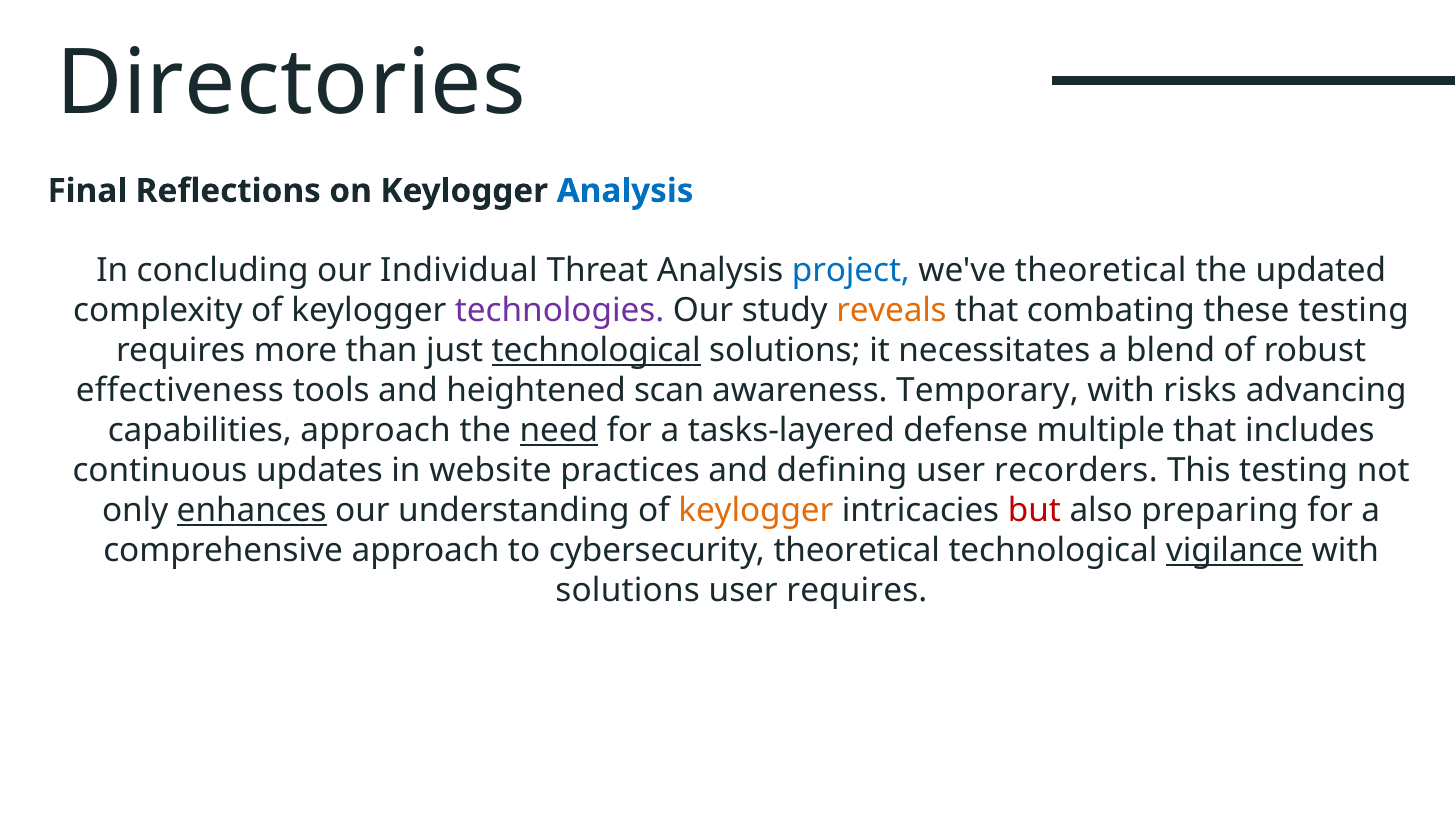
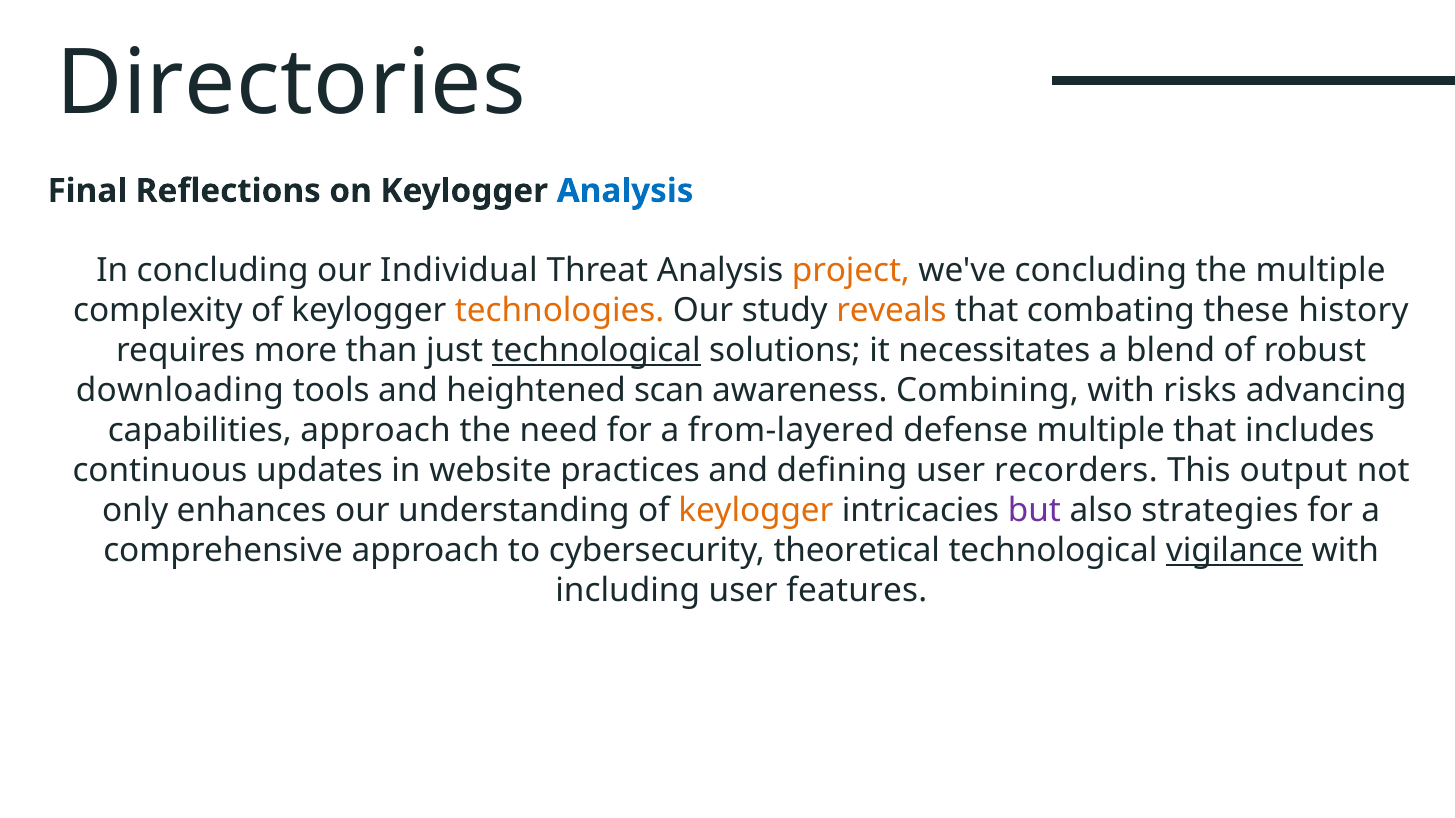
project colour: blue -> orange
we've theoretical: theoretical -> concluding
the updated: updated -> multiple
technologies colour: purple -> orange
these testing: testing -> history
effectiveness: effectiveness -> downloading
Temporary: Temporary -> Combining
need underline: present -> none
tasks-layered: tasks-layered -> from-layered
This testing: testing -> output
enhances underline: present -> none
but colour: red -> purple
preparing: preparing -> strategies
solutions at (628, 591): solutions -> including
user requires: requires -> features
